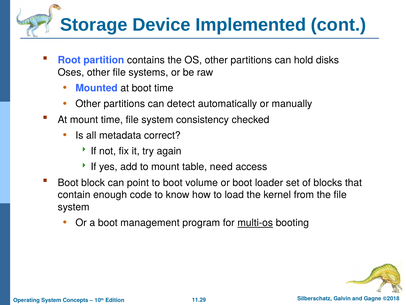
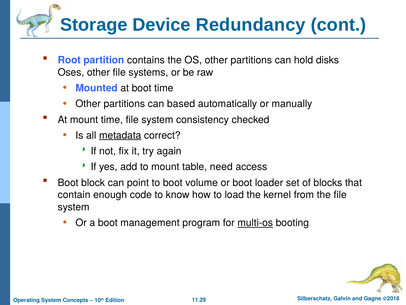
Implemented: Implemented -> Redundancy
detect: detect -> based
metadata underline: none -> present
